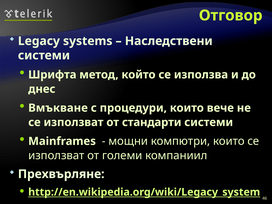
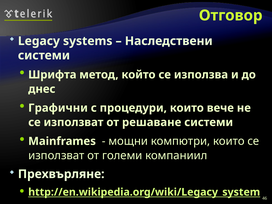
Вмъкване: Вмъкване -> Графични
стандарти: стандарти -> решаване
